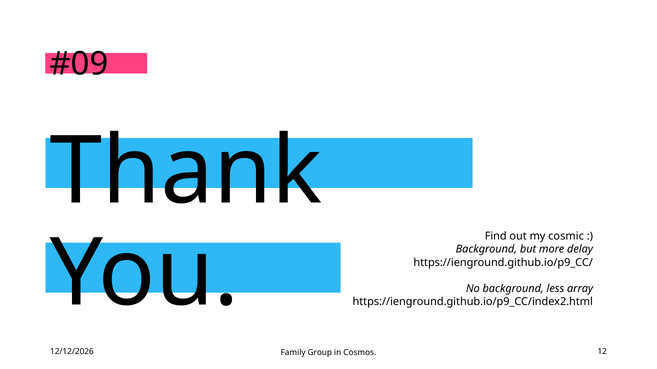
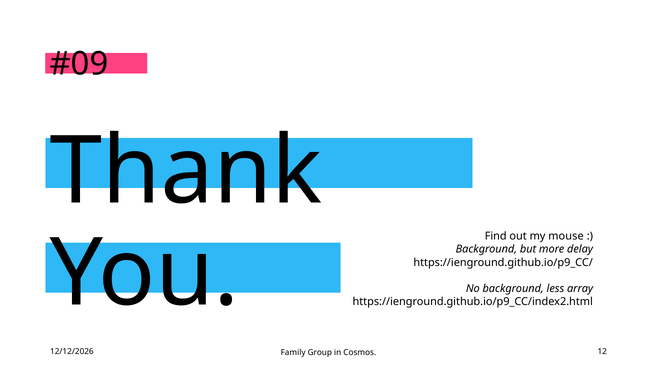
cosmic: cosmic -> mouse
